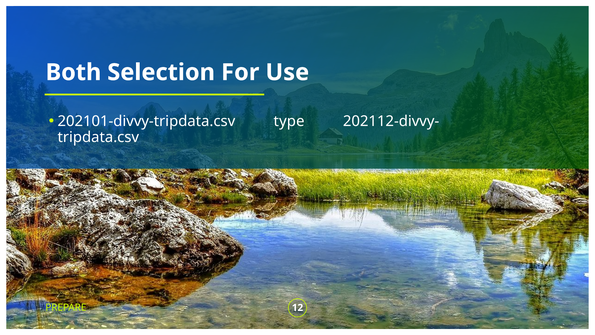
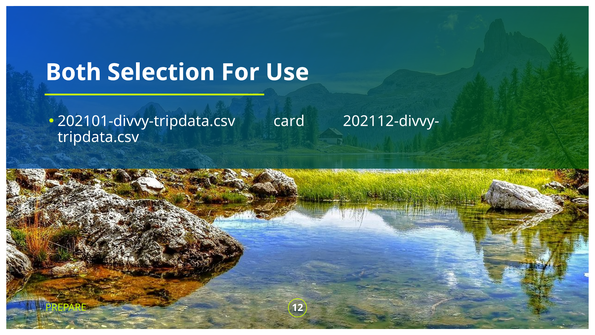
type: type -> card
